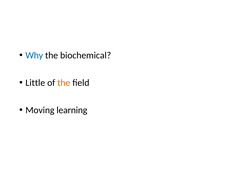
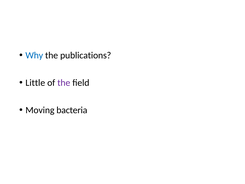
biochemical: biochemical -> publications
the at (64, 83) colour: orange -> purple
learning: learning -> bacteria
